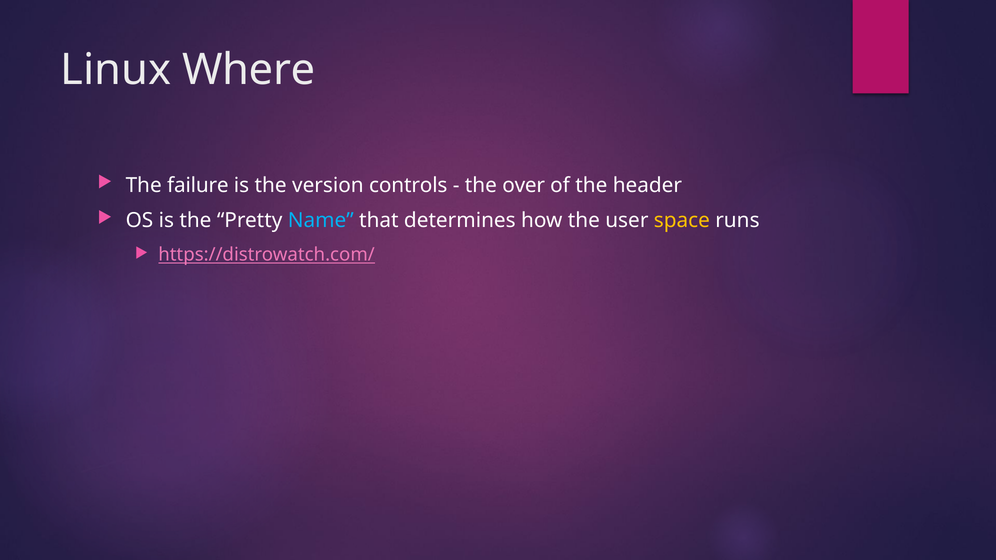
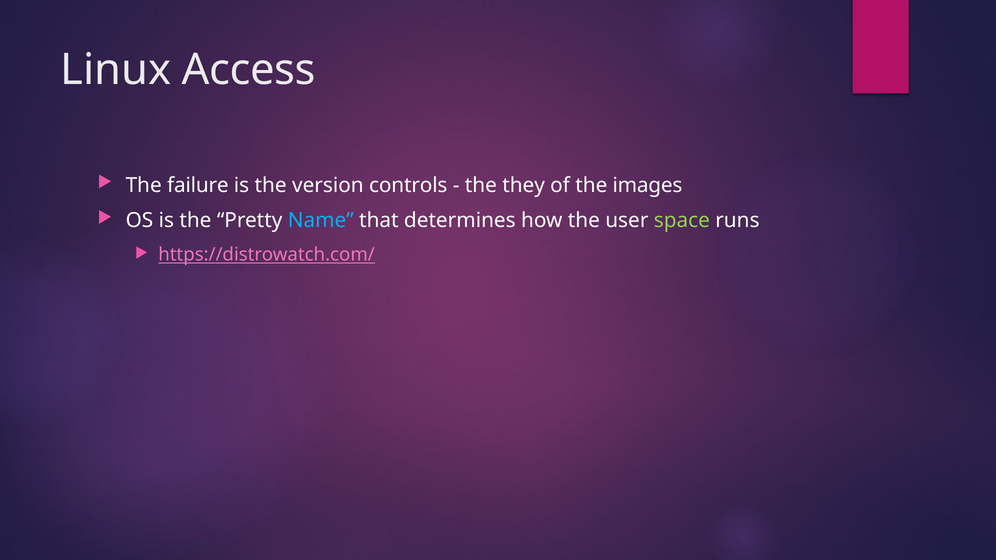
Where: Where -> Access
over: over -> they
header: header -> images
space colour: yellow -> light green
